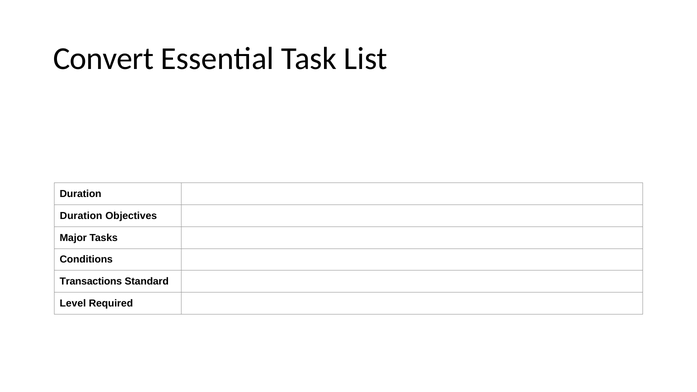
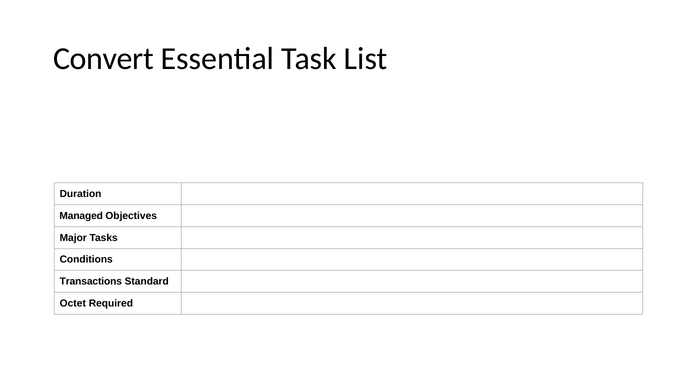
Duration at (81, 216): Duration -> Managed
Level: Level -> Octet
